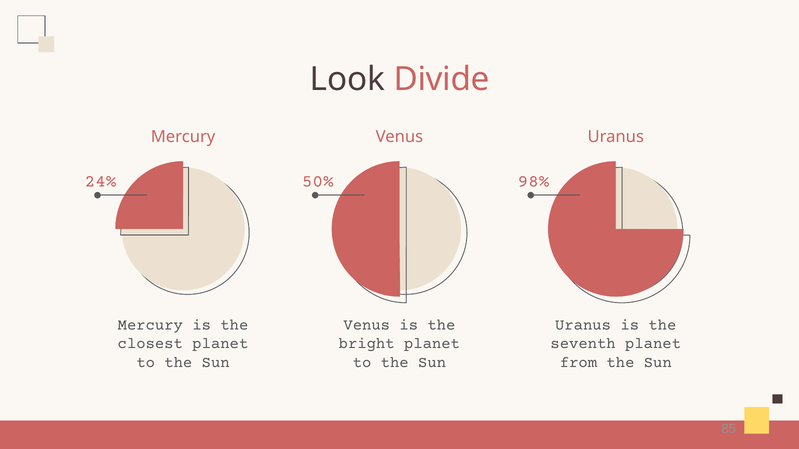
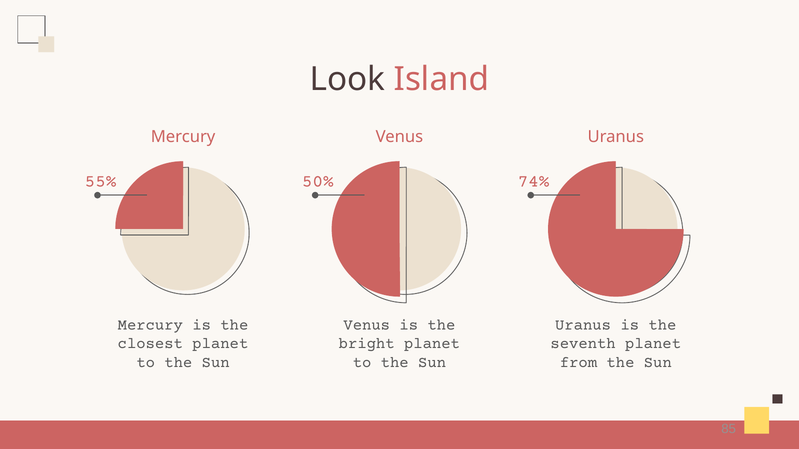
Divide: Divide -> Island
24%: 24% -> 55%
98%: 98% -> 74%
